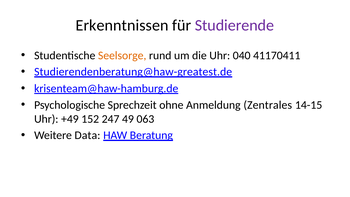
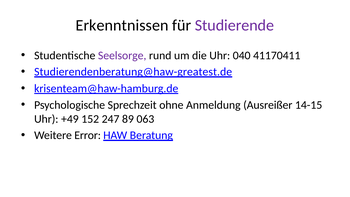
Seelsorge colour: orange -> purple
Zentrales: Zentrales -> Ausreißer
49: 49 -> 89
Data: Data -> Error
